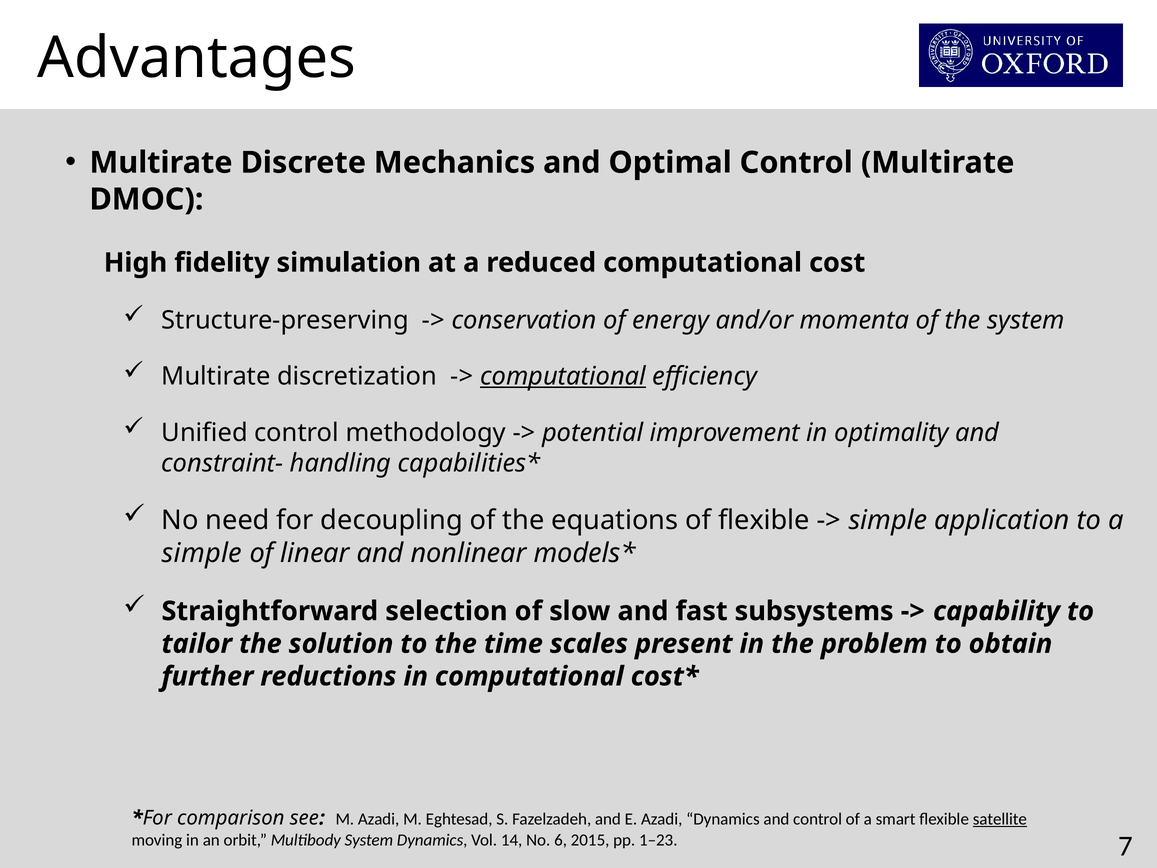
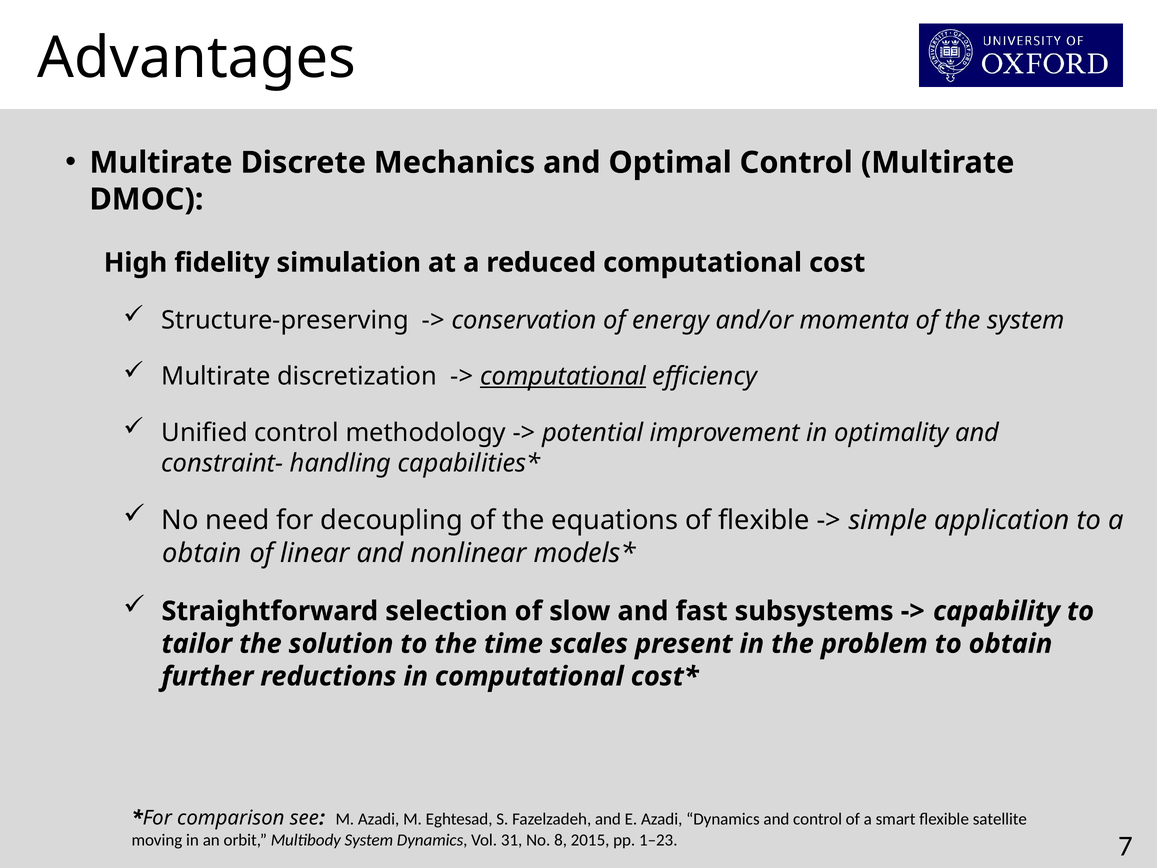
simple at (202, 553): simple -> obtain
satellite underline: present -> none
14: 14 -> 31
6: 6 -> 8
